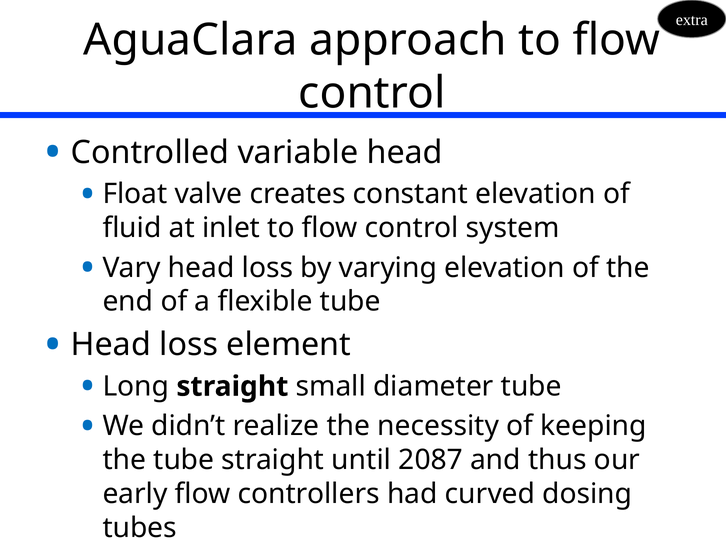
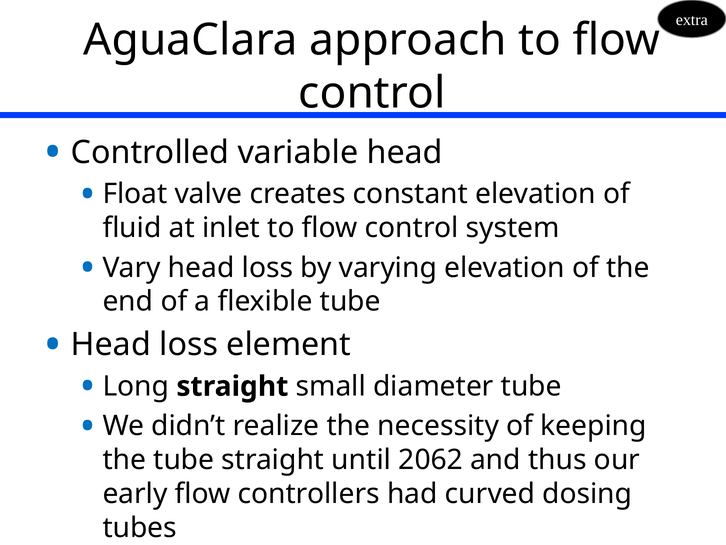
2087: 2087 -> 2062
